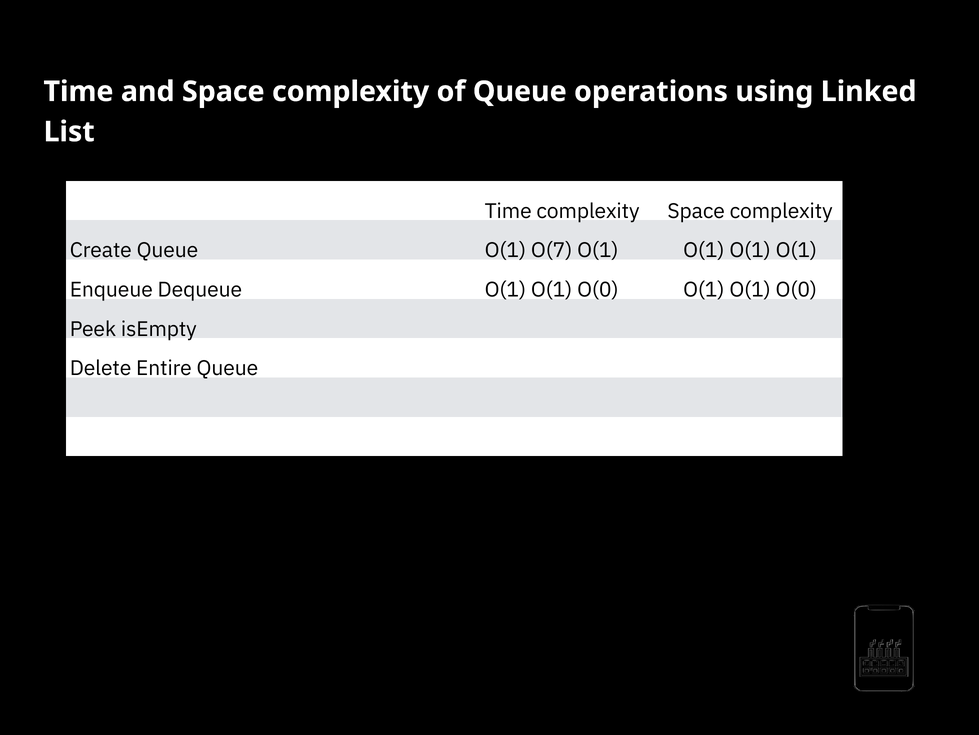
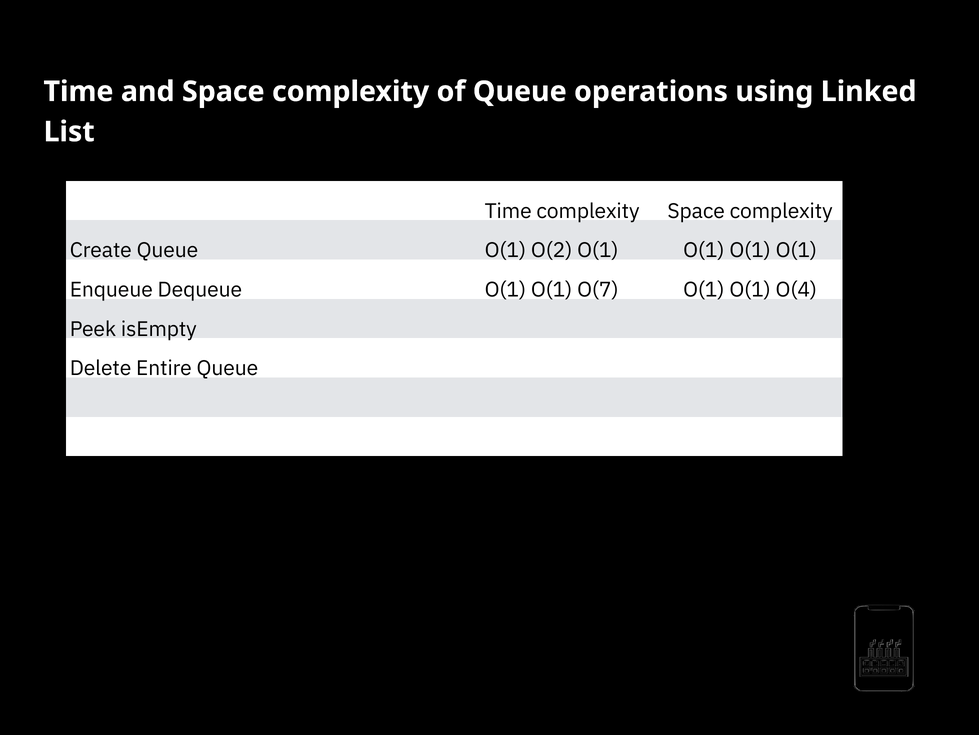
O(7: O(7 -> O(2
O(0 at (598, 290): O(0 -> O(7
O(0 at (796, 290): O(0 -> O(4
